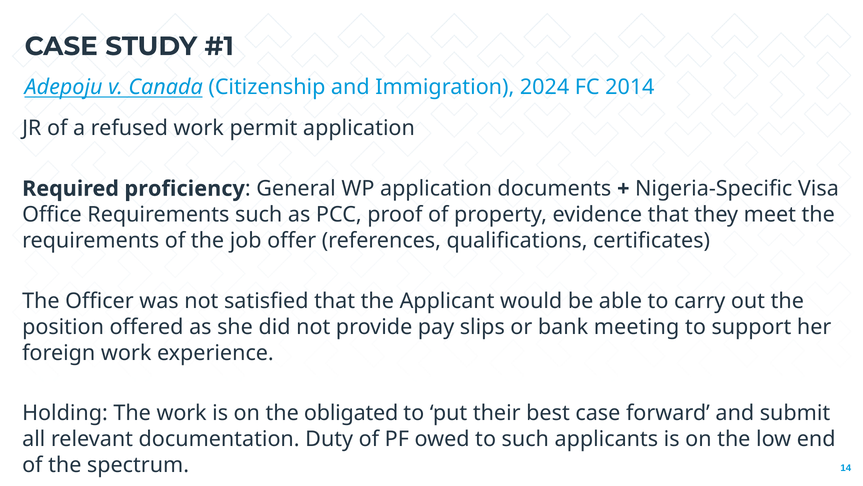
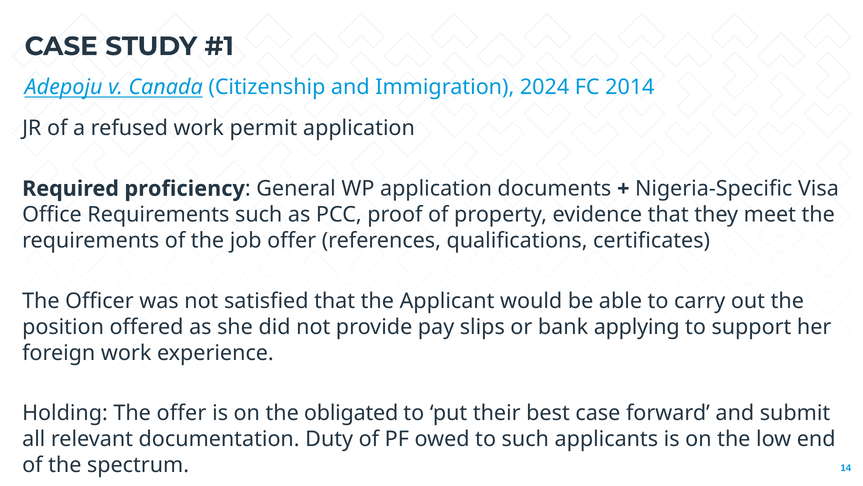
meeting: meeting -> applying
The work: work -> offer
